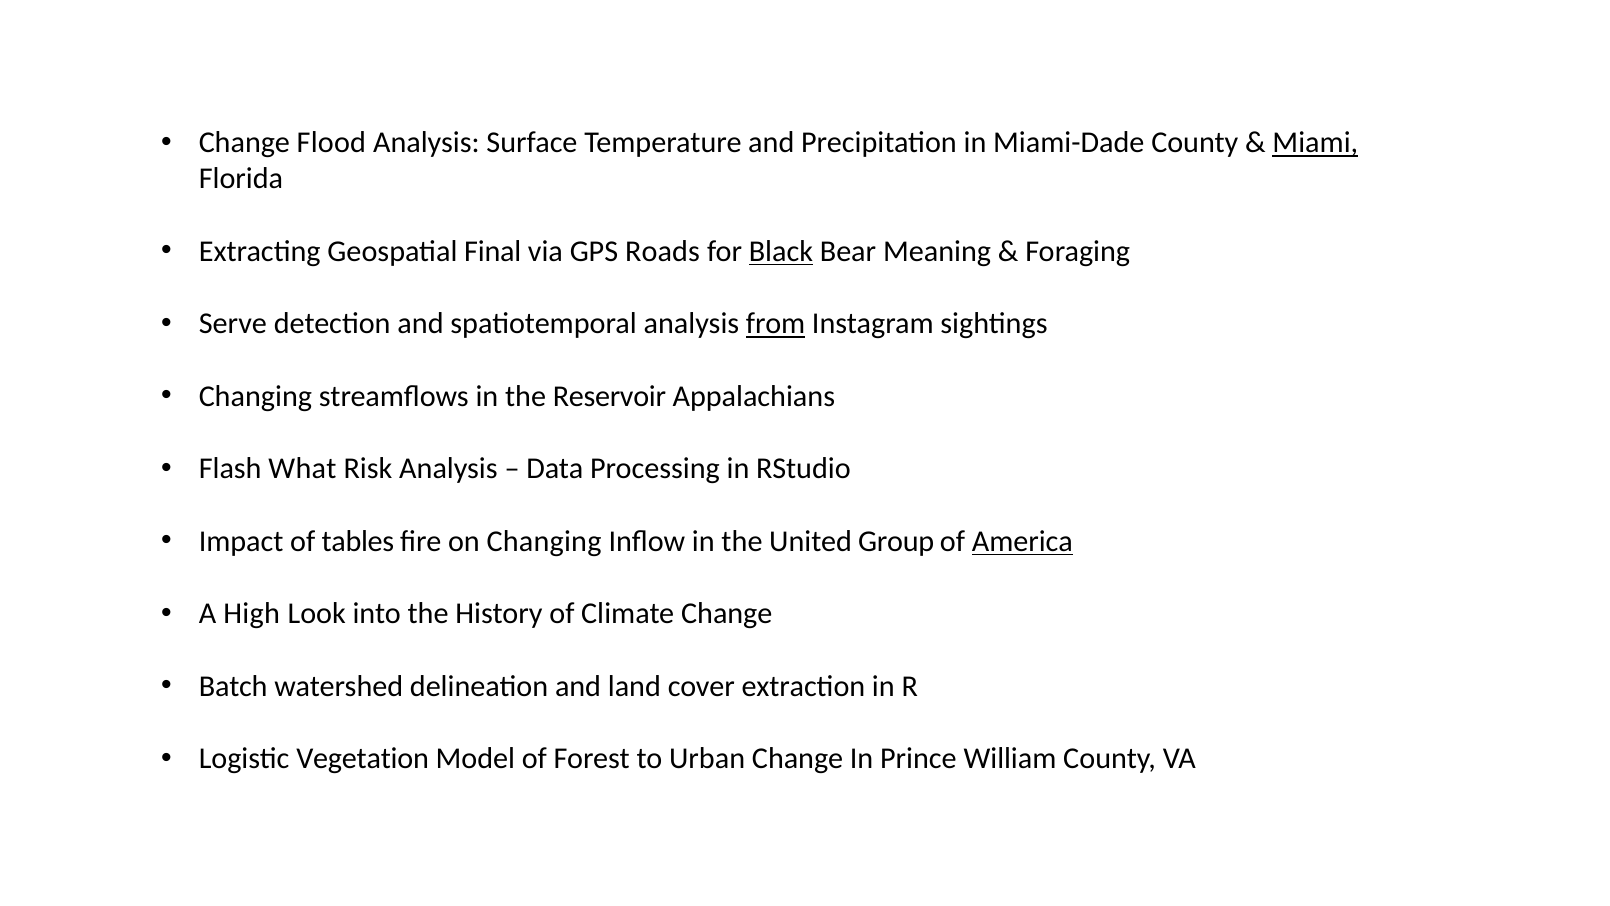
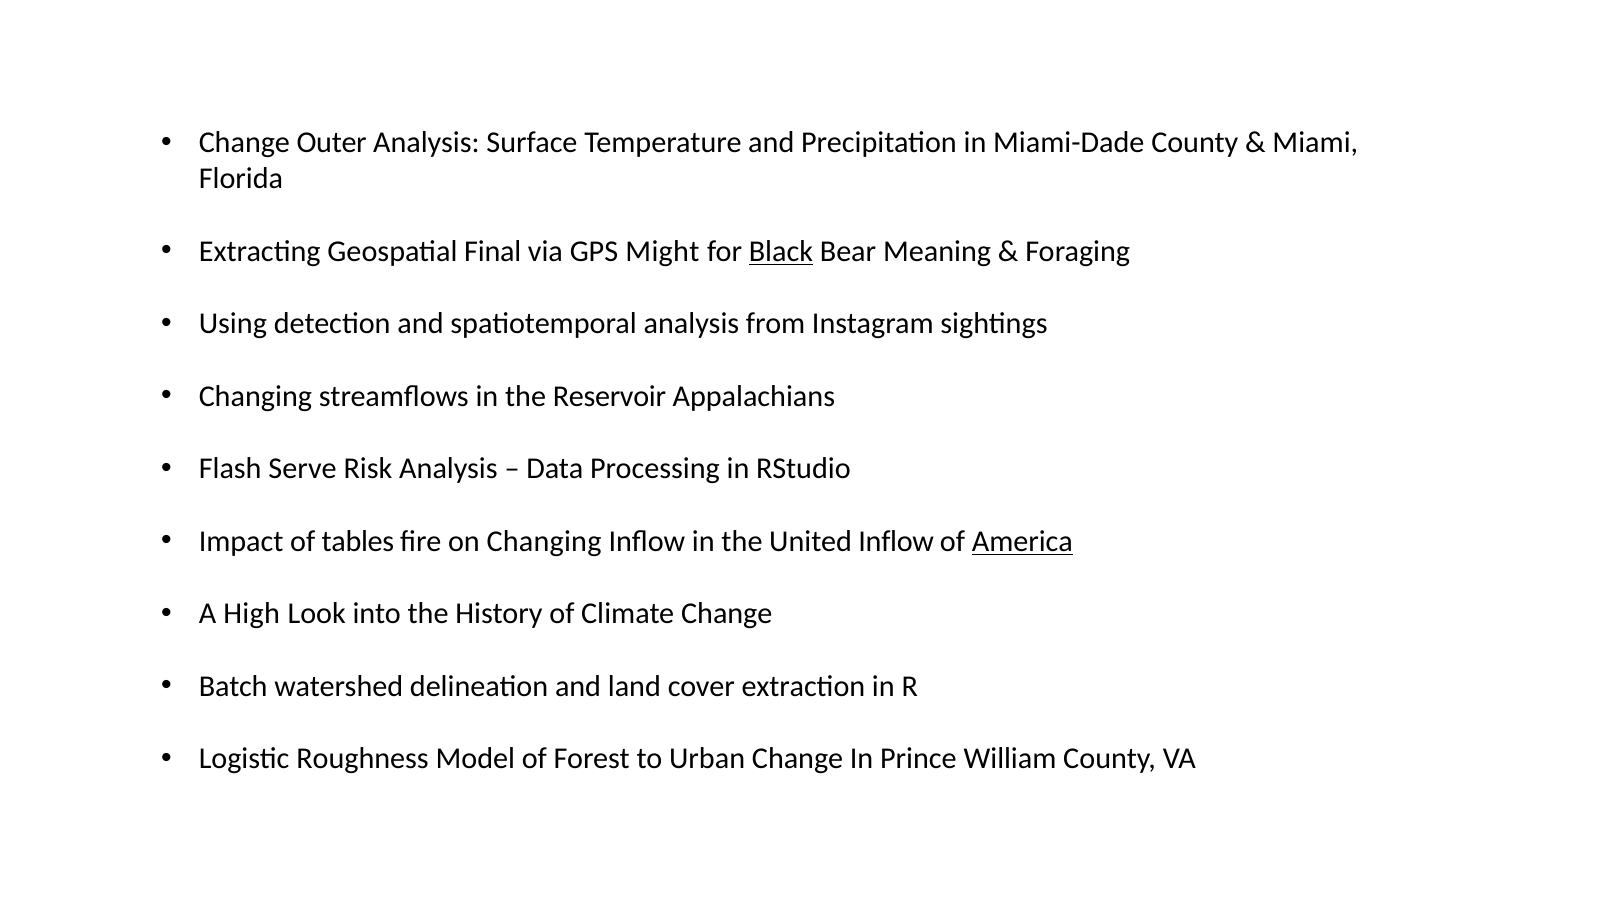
Flood: Flood -> Outer
Miami underline: present -> none
Roads: Roads -> Might
Serve: Serve -> Using
from underline: present -> none
What: What -> Serve
United Group: Group -> Inflow
Vegetation: Vegetation -> Roughness
